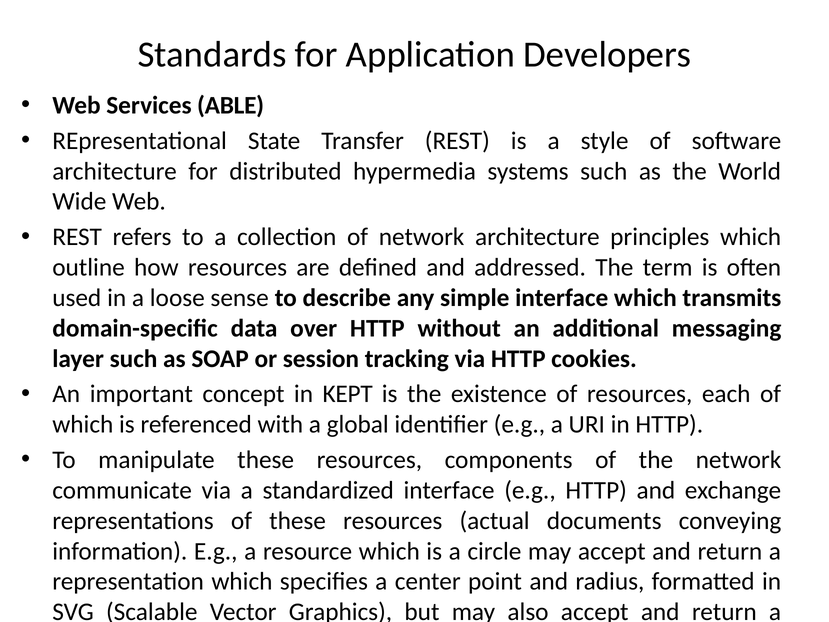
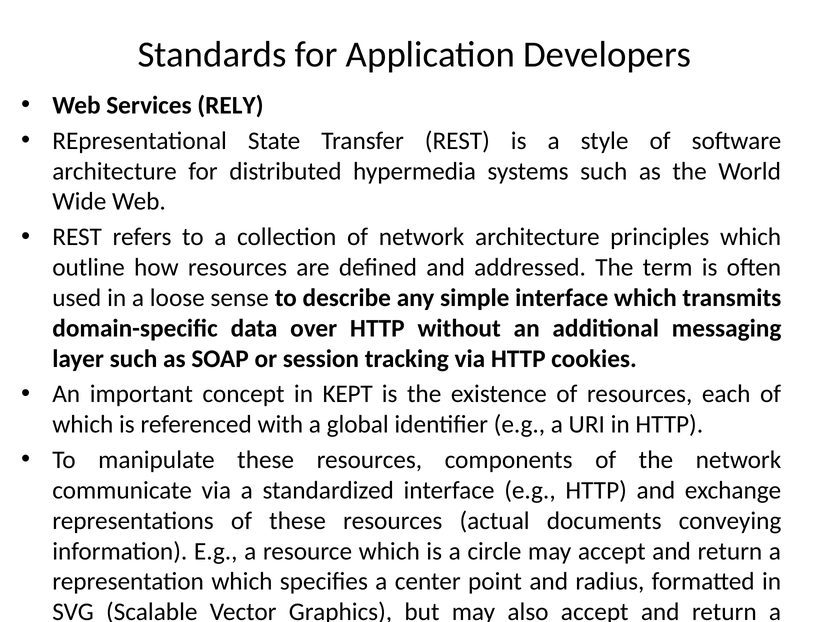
ABLE: ABLE -> RELY
